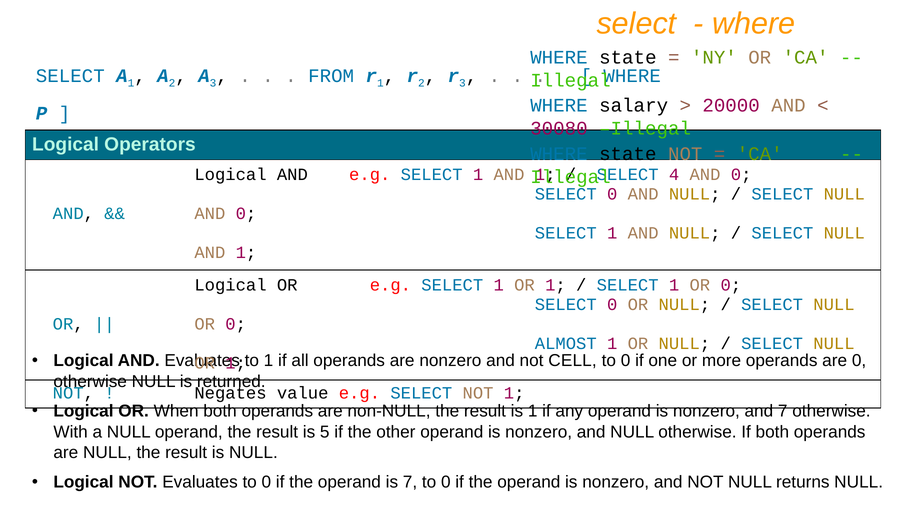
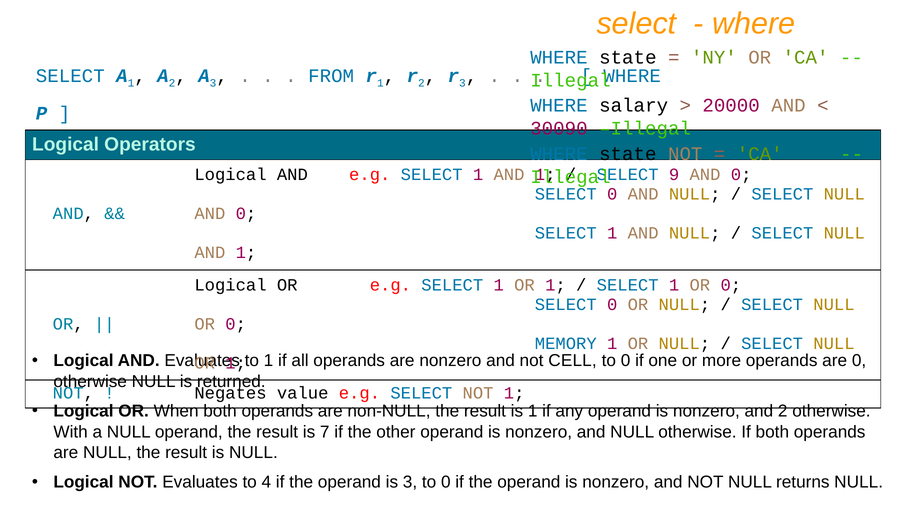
30080: 30080 -> 30090
4: 4 -> 9
ALMOST: ALMOST -> MEMORY
and 7: 7 -> 2
5: 5 -> 7
Evaluates to 0: 0 -> 4
is 7: 7 -> 3
